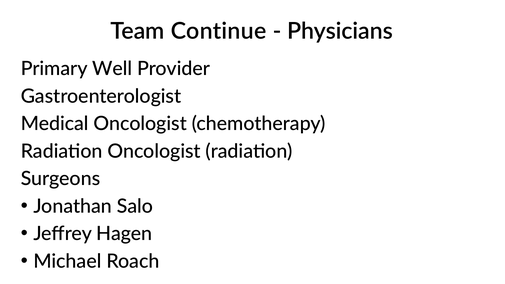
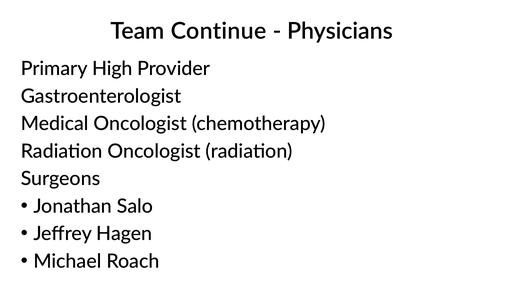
Well: Well -> High
